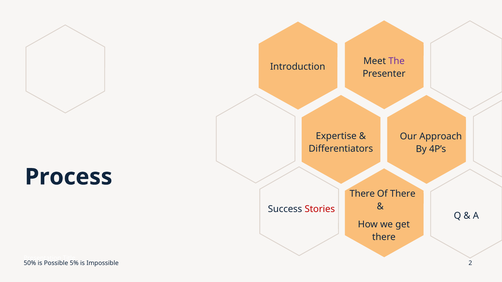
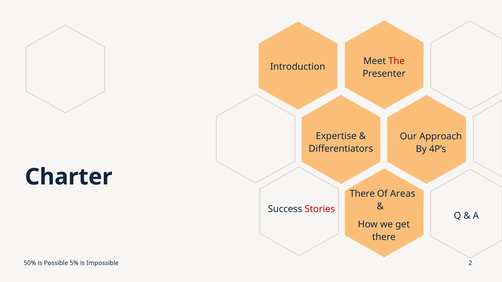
The colour: purple -> red
Process: Process -> Charter
Of There: There -> Areas
